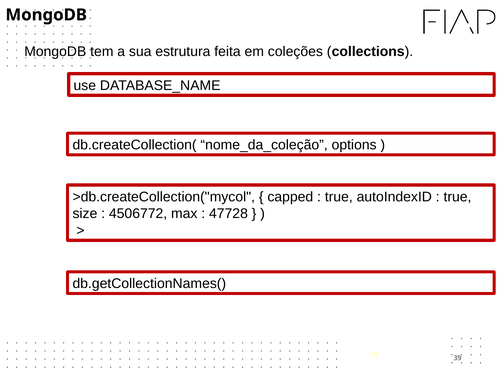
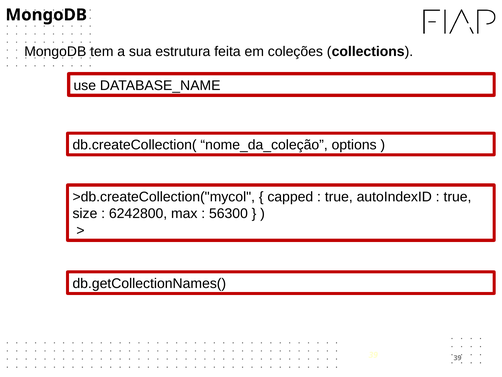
4506772: 4506772 -> 6242800
47728: 47728 -> 56300
